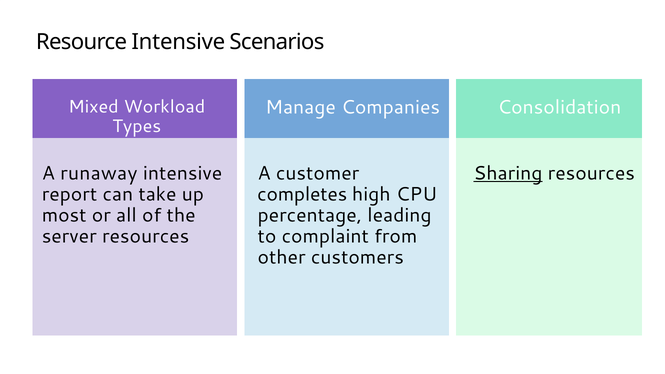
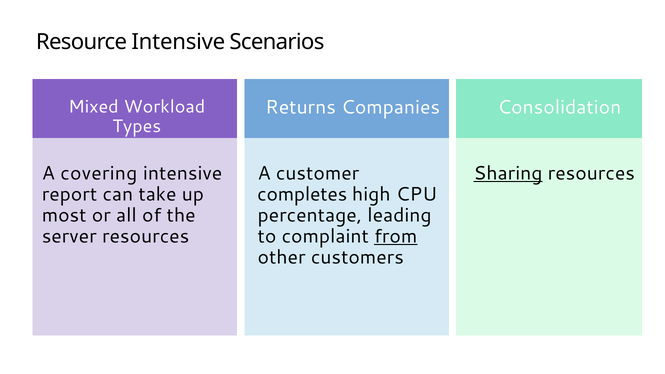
Manage: Manage -> Returns
runaway: runaway -> covering
from underline: none -> present
